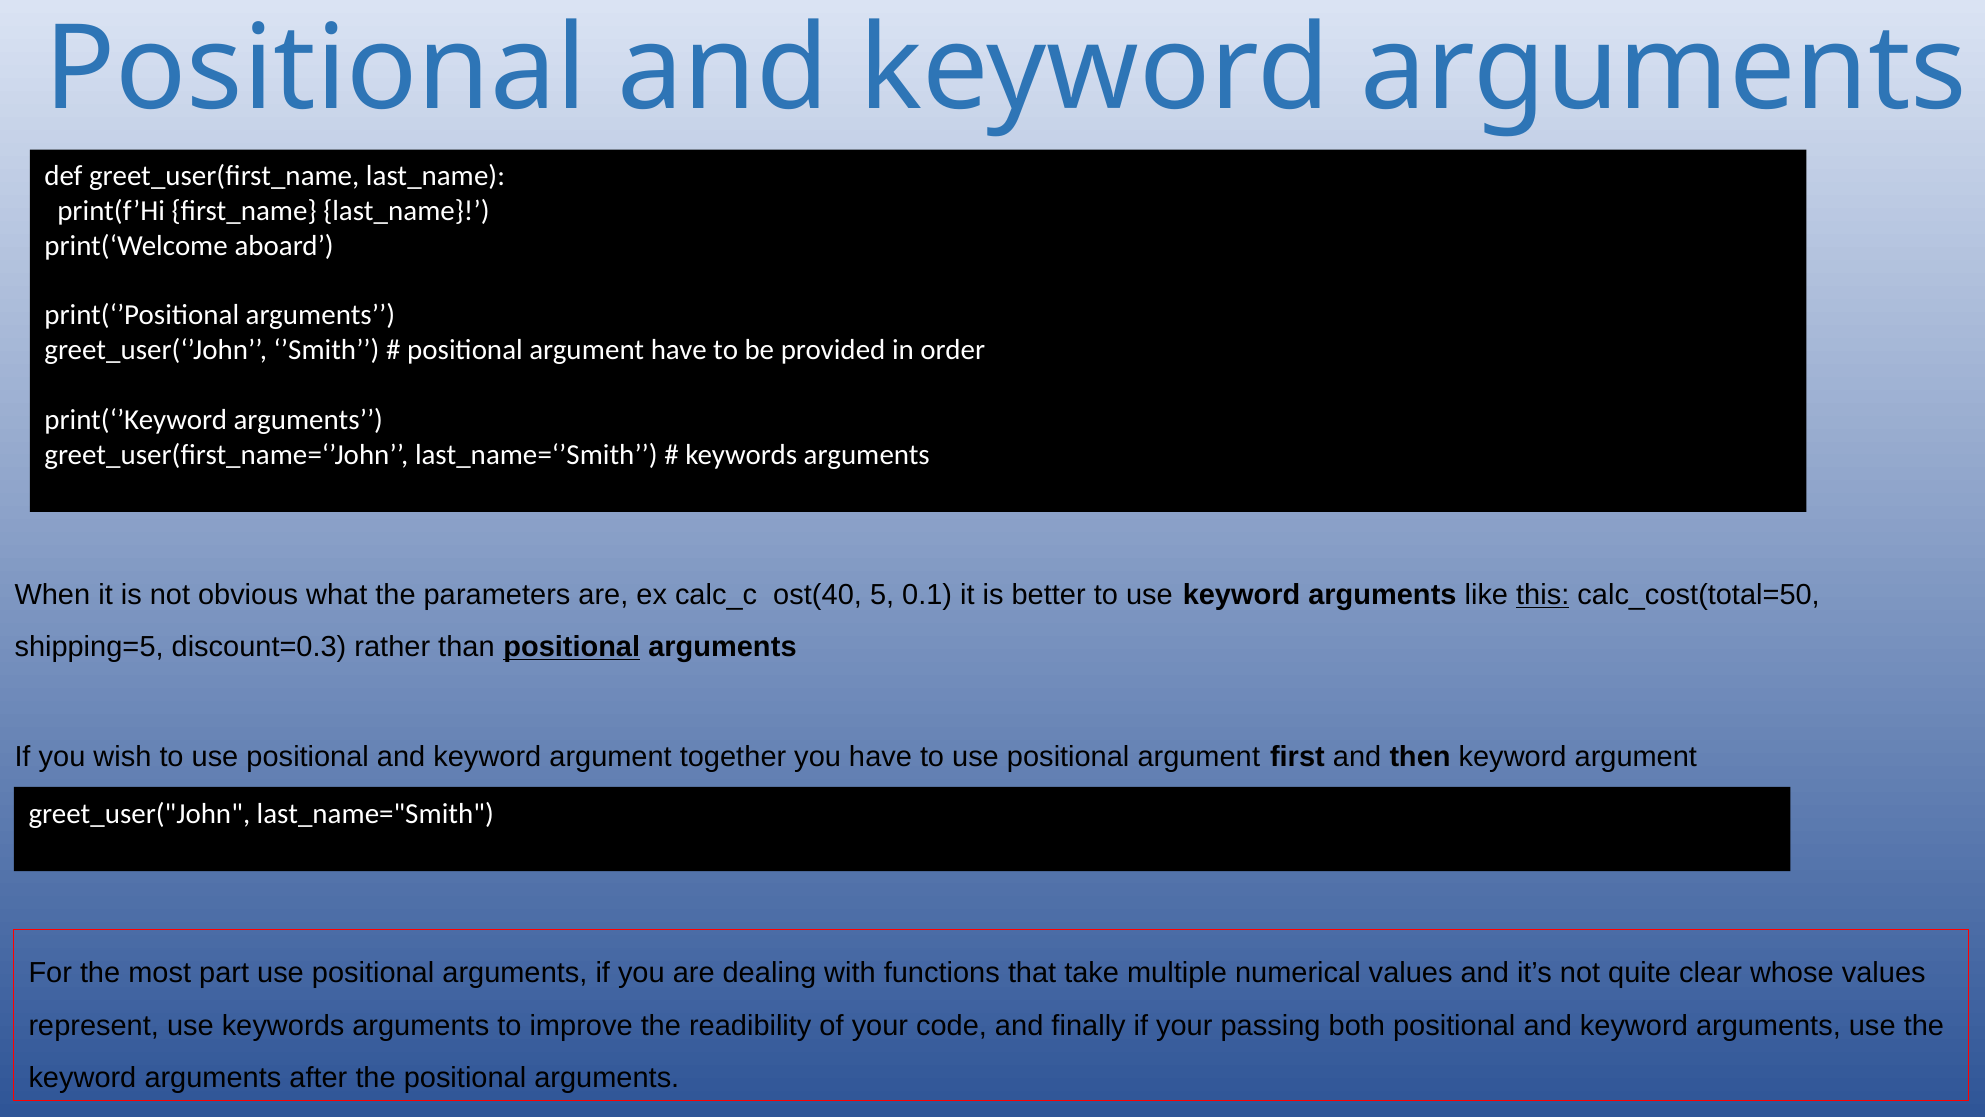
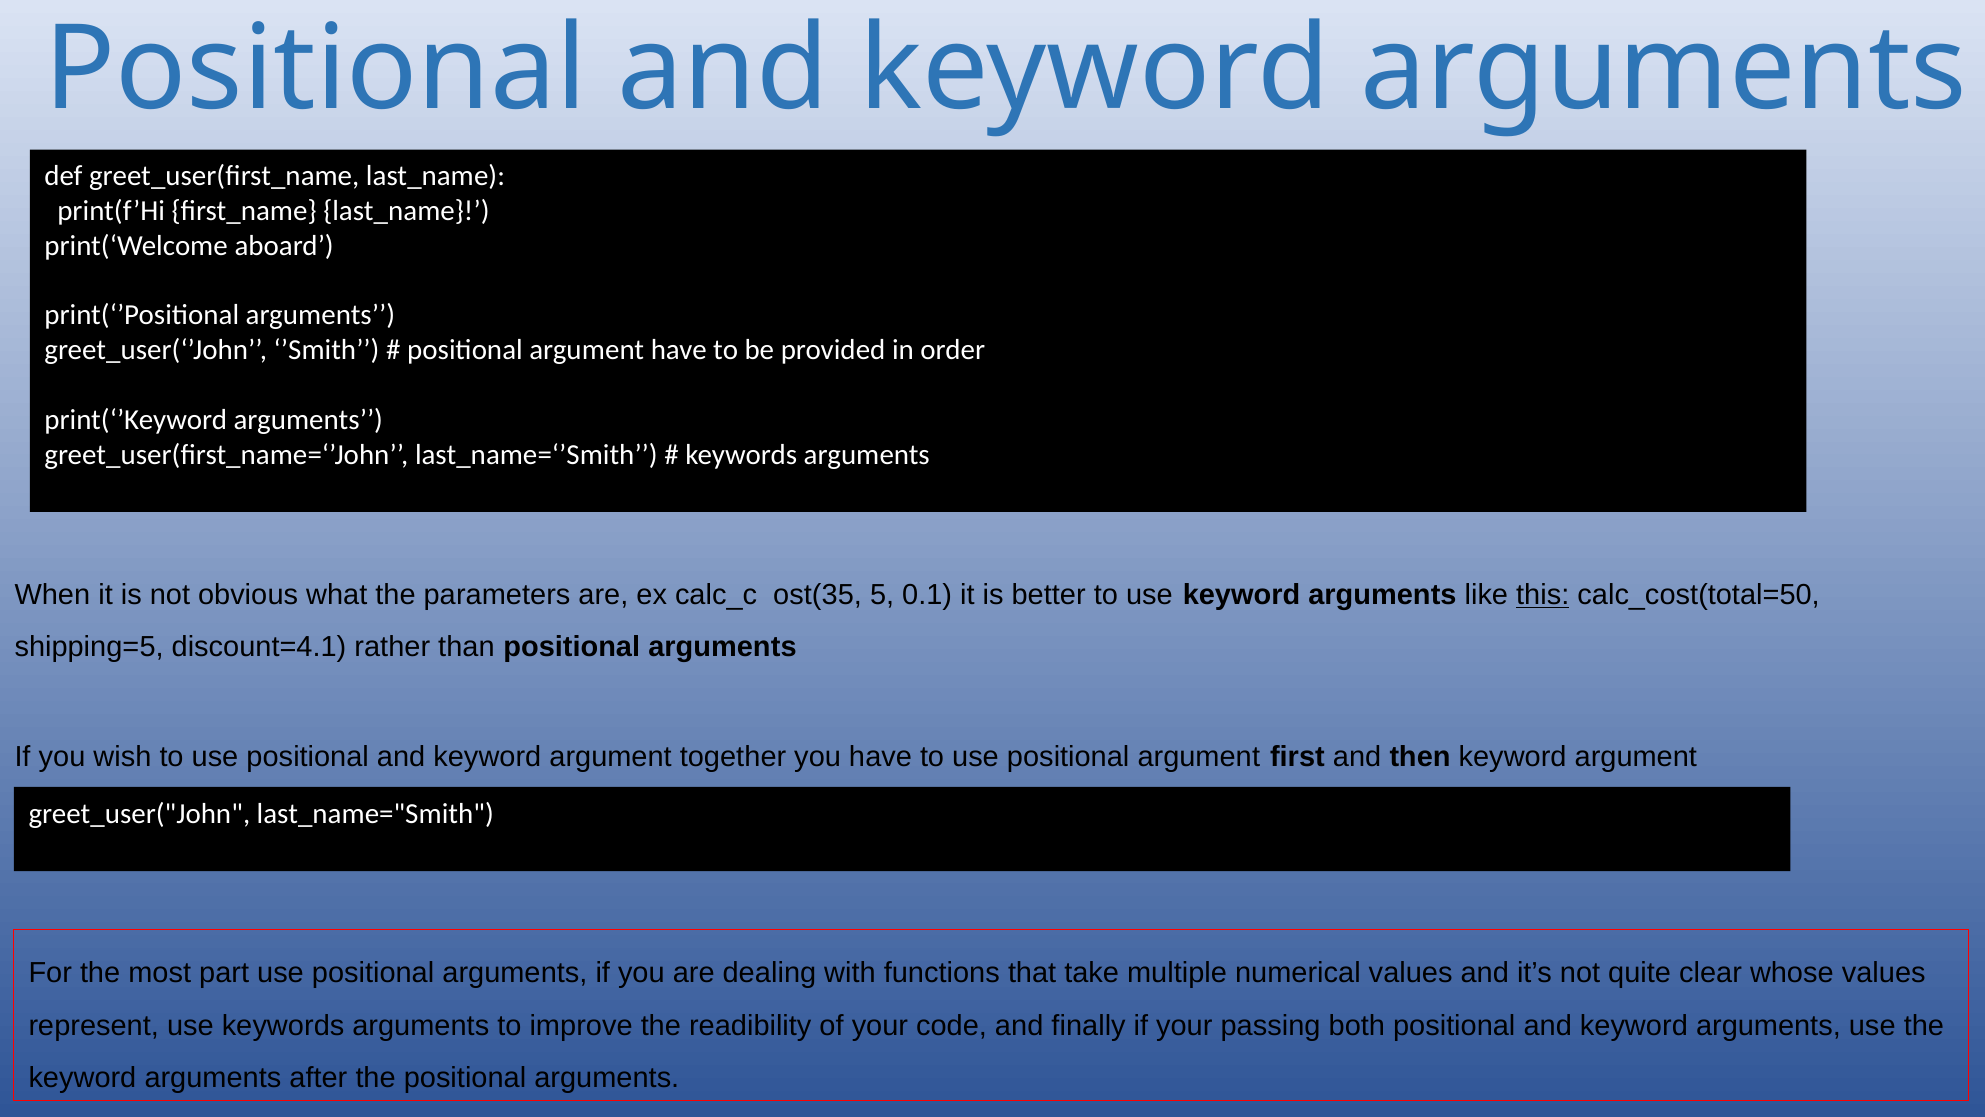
ost(40: ost(40 -> ost(35
discount=0.3: discount=0.3 -> discount=4.1
positional at (572, 647) underline: present -> none
